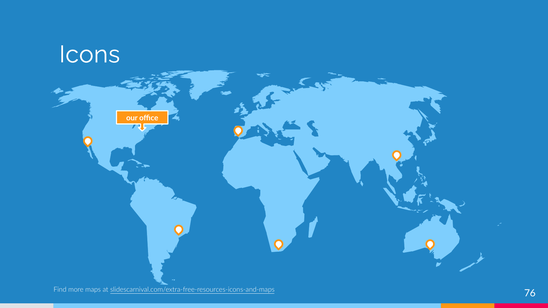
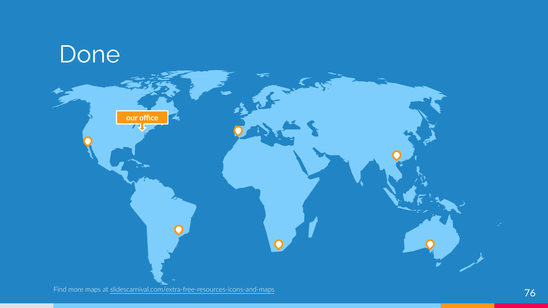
Icons: Icons -> Done
